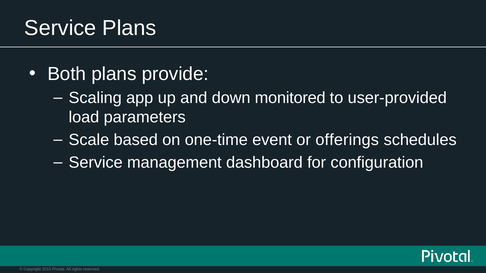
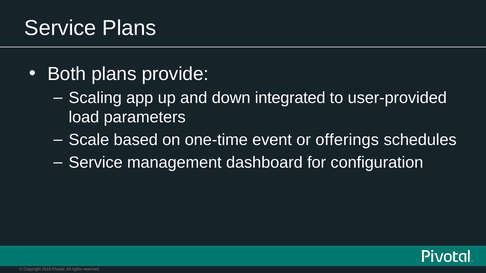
monitored: monitored -> integrated
